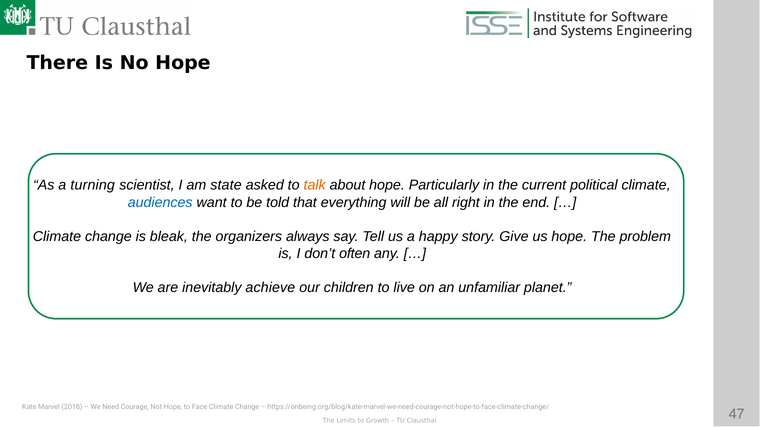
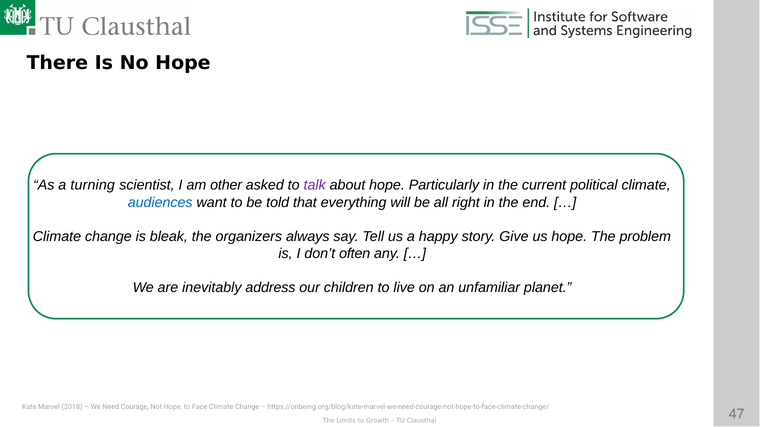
state: state -> other
talk colour: orange -> purple
achieve: achieve -> address
